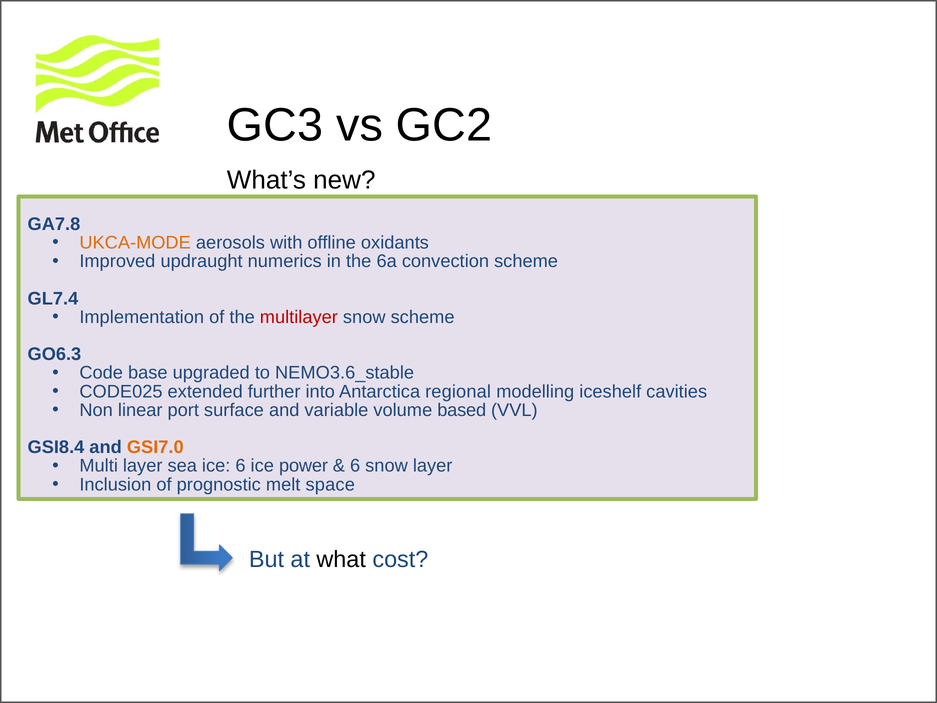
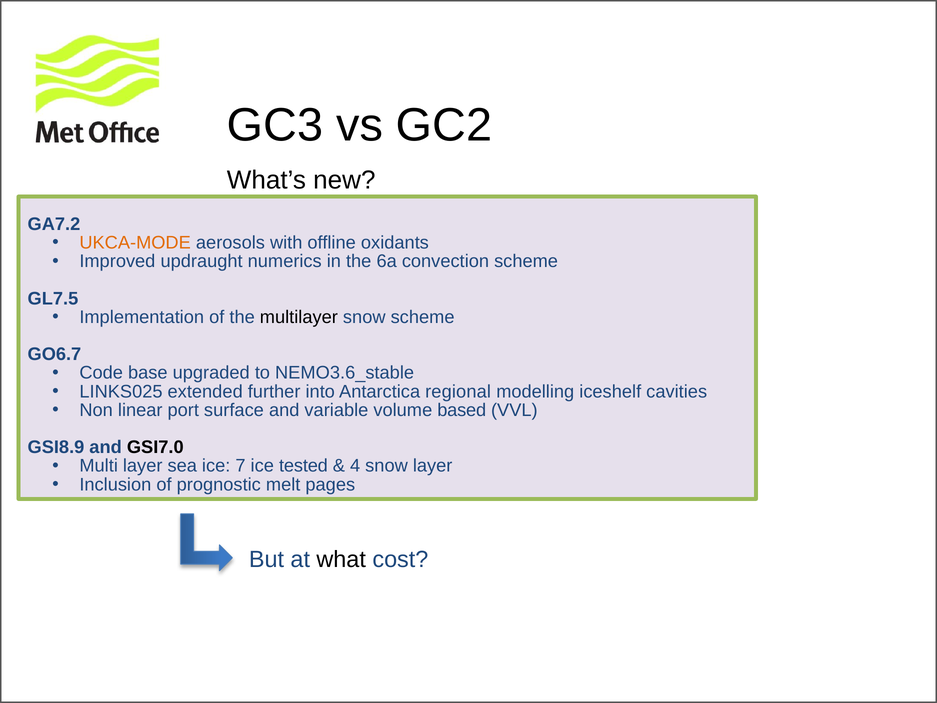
GA7.8: GA7.8 -> GA7.2
GL7.4: GL7.4 -> GL7.5
multilayer colour: red -> black
GO6.3: GO6.3 -> GO6.7
CODE025: CODE025 -> LINKS025
GSI8.4: GSI8.4 -> GSI8.9
GSI7.0 colour: orange -> black
ice 6: 6 -> 7
power: power -> tested
6 at (355, 466): 6 -> 4
space: space -> pages
